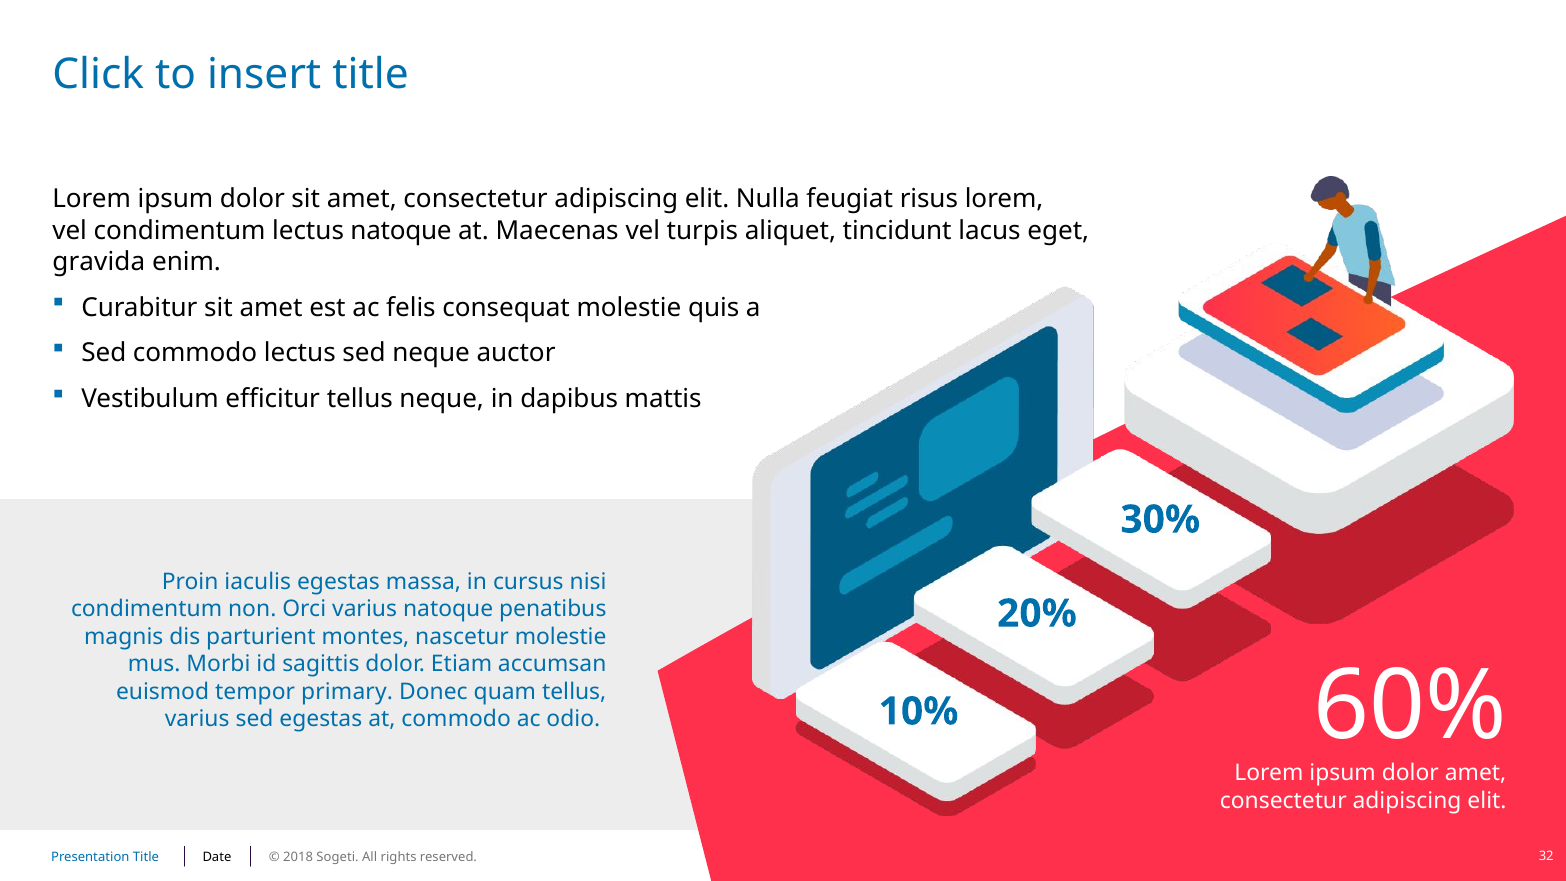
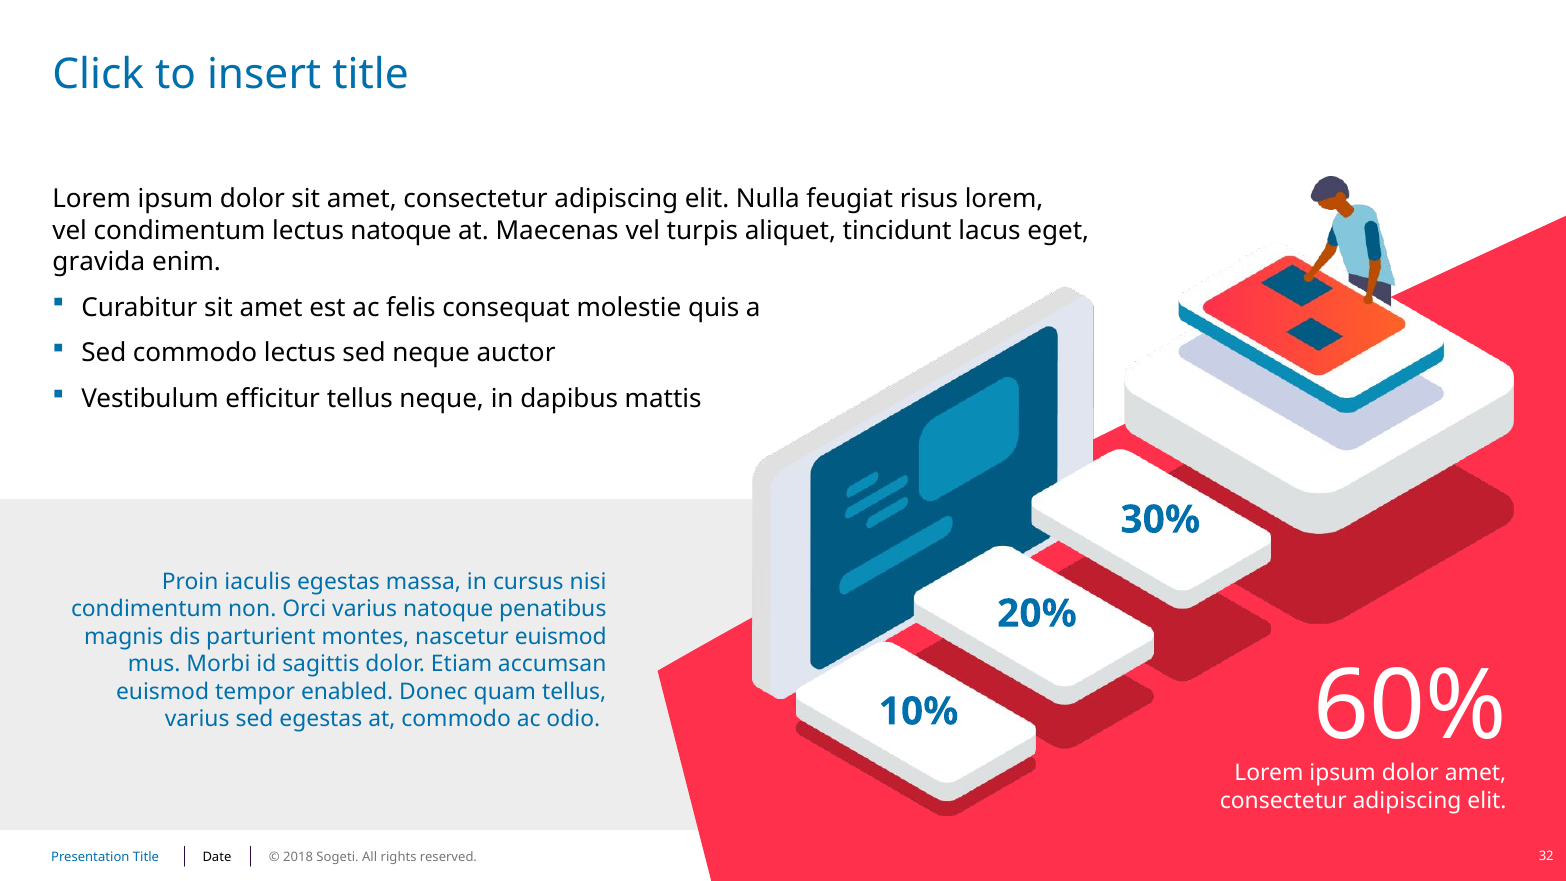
nascetur molestie: molestie -> euismod
primary: primary -> enabled
